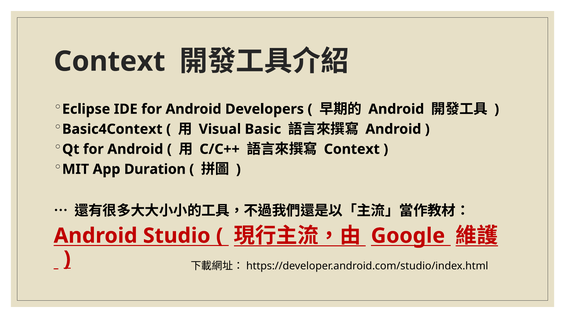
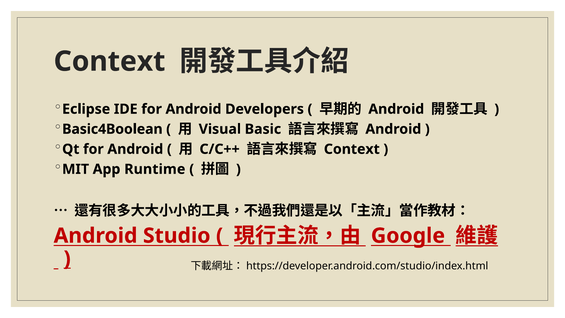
Basic4Context: Basic4Context -> Basic4Boolean
Duration: Duration -> Runtime
